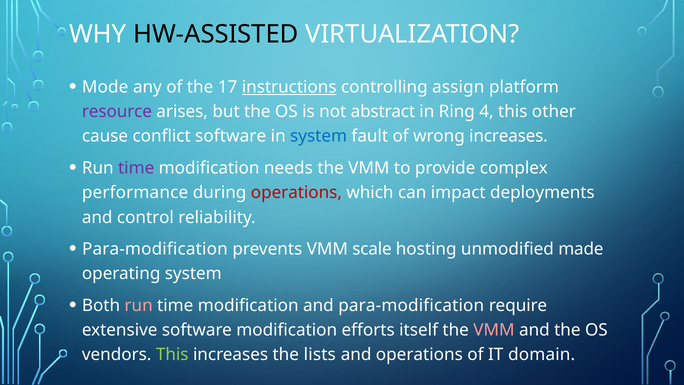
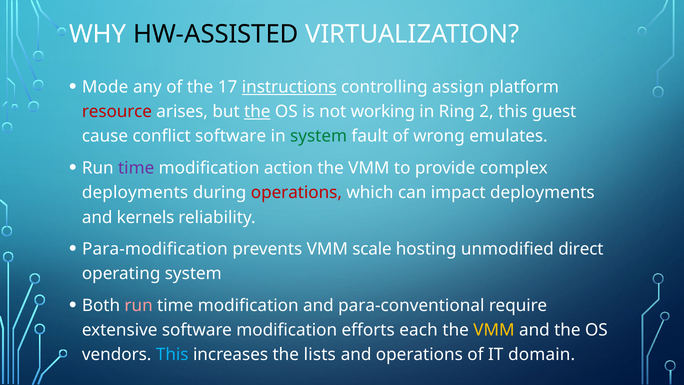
resource colour: purple -> red
the at (257, 112) underline: none -> present
abstract: abstract -> working
4: 4 -> 2
other: other -> guest
system at (319, 136) colour: blue -> green
wrong increases: increases -> emulates
needs: needs -> action
performance at (135, 193): performance -> deployments
control: control -> kernels
made: made -> direct
and para-modification: para-modification -> para-conventional
itself: itself -> each
VMM at (494, 330) colour: pink -> yellow
This at (172, 355) colour: light green -> light blue
